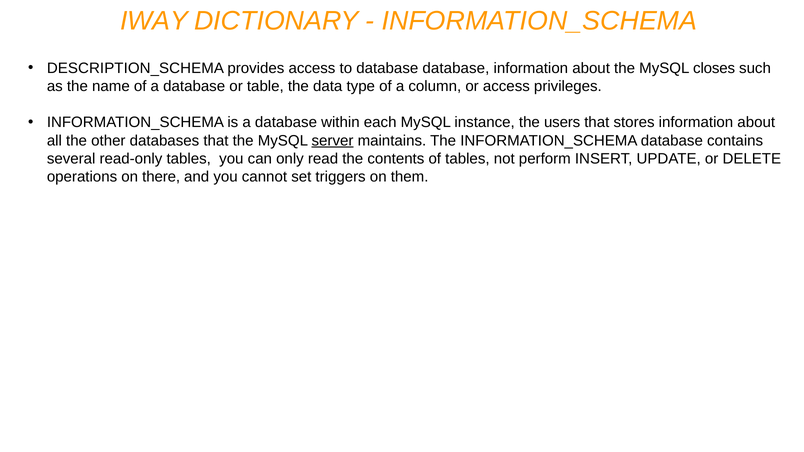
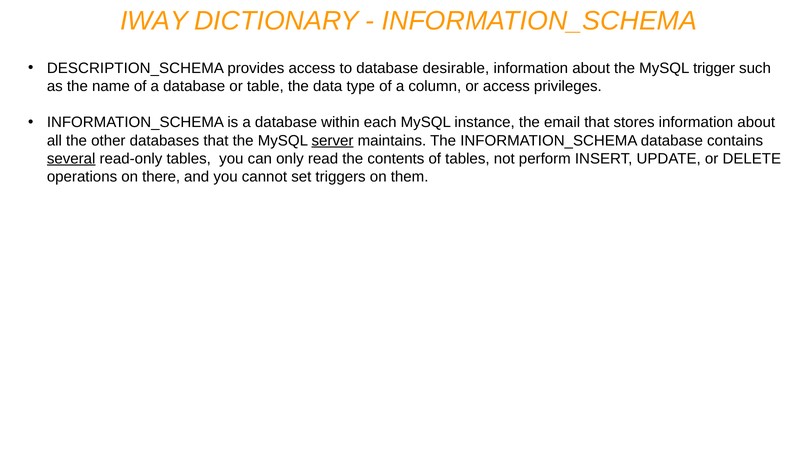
database database: database -> desirable
closes: closes -> trigger
users: users -> email
several underline: none -> present
